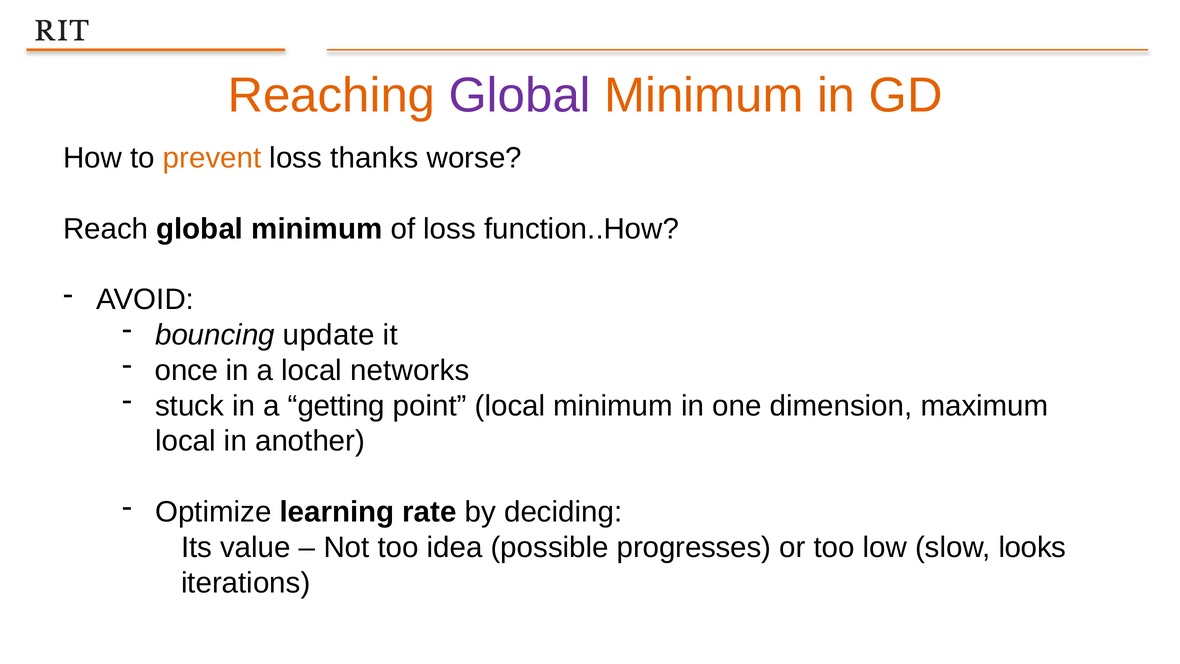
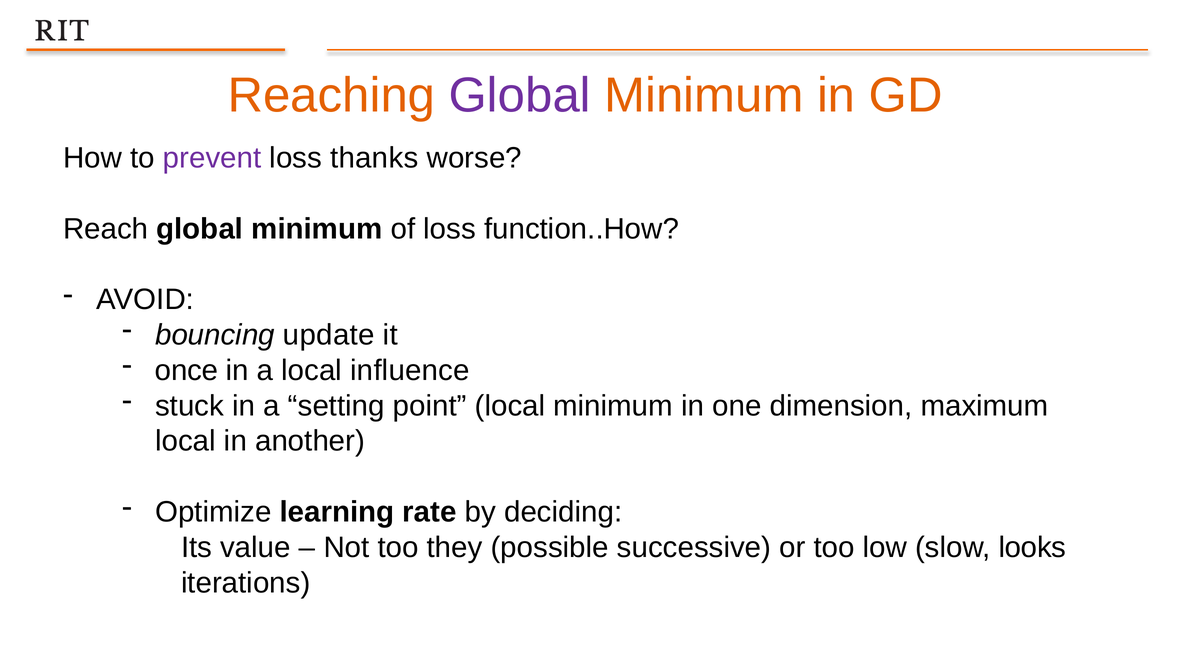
prevent colour: orange -> purple
networks: networks -> influence
getting: getting -> setting
idea: idea -> they
progresses: progresses -> successive
